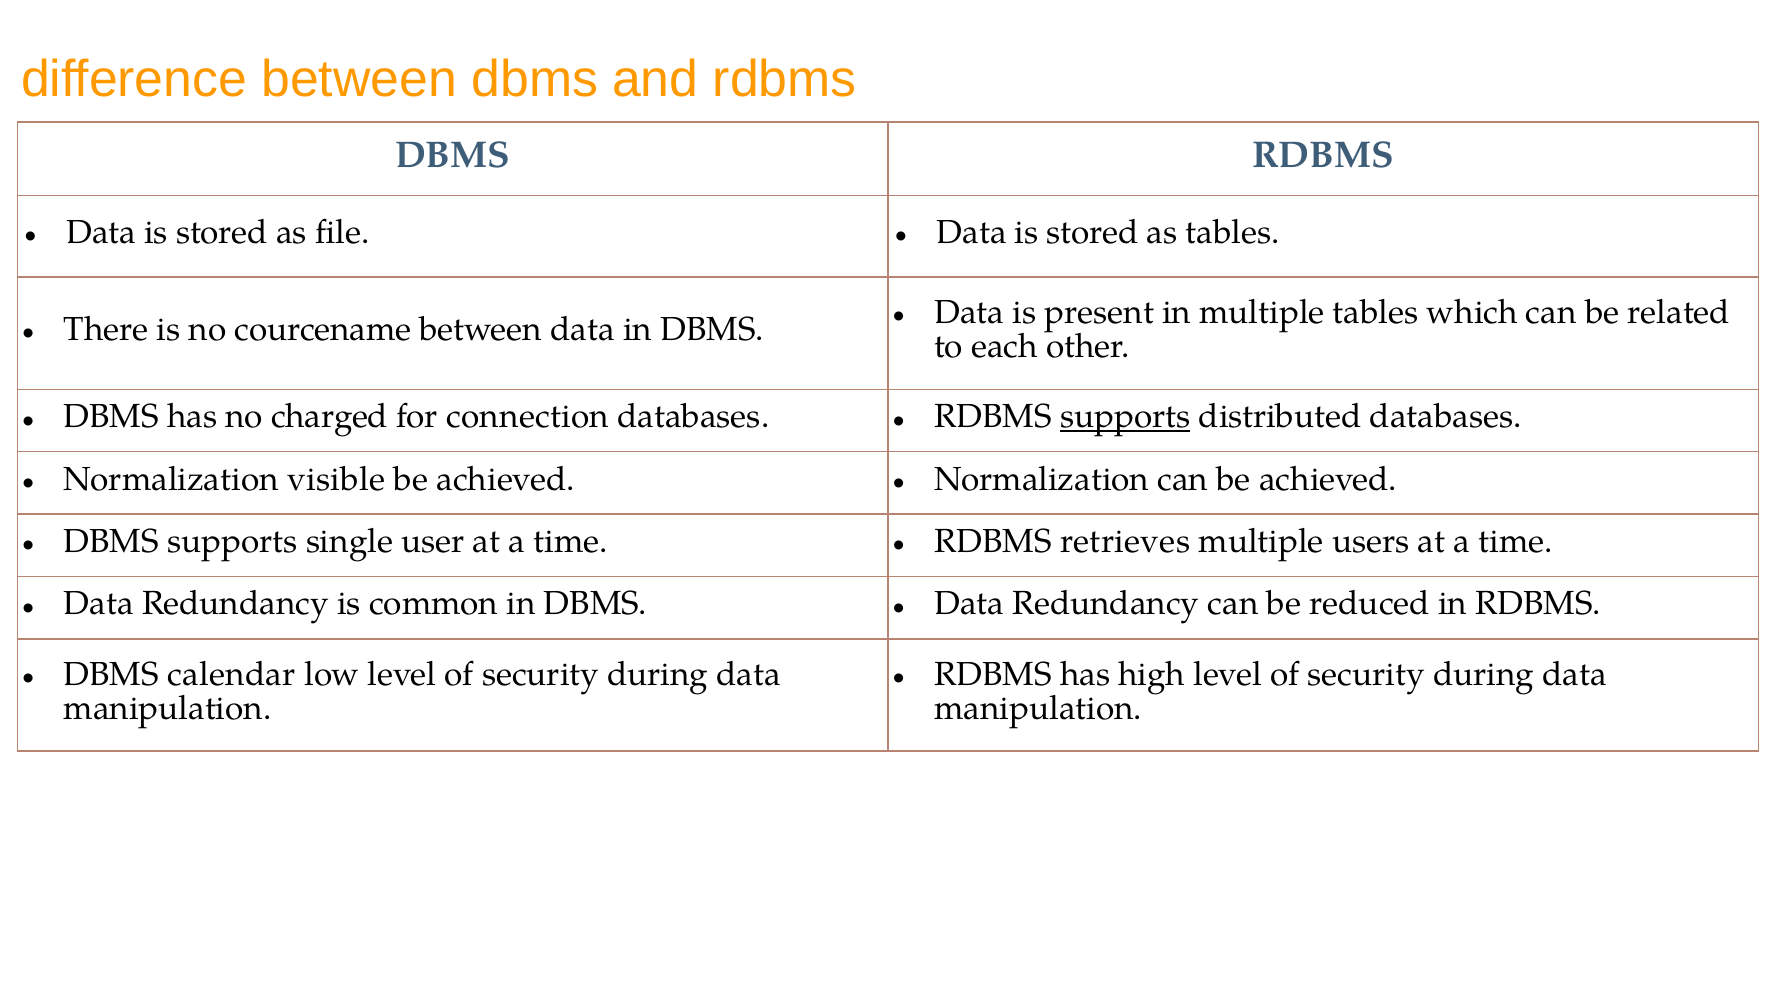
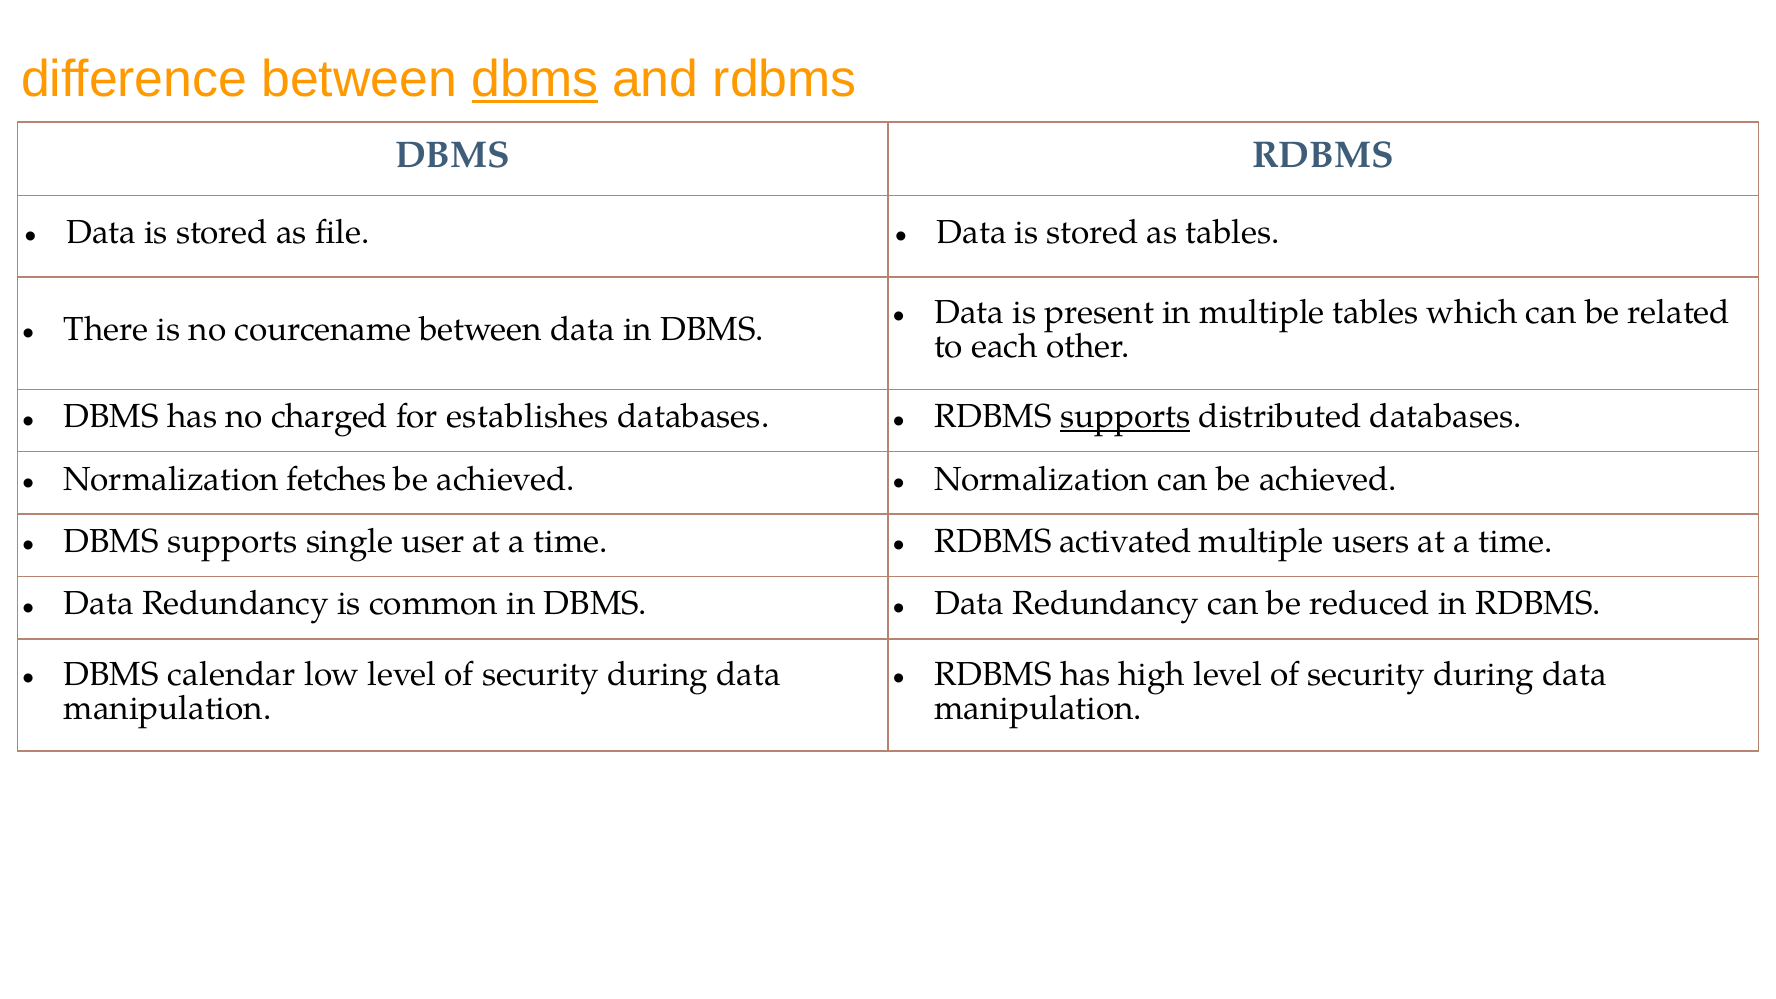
dbms at (535, 79) underline: none -> present
connection: connection -> establishes
visible: visible -> fetches
retrieves: retrieves -> activated
